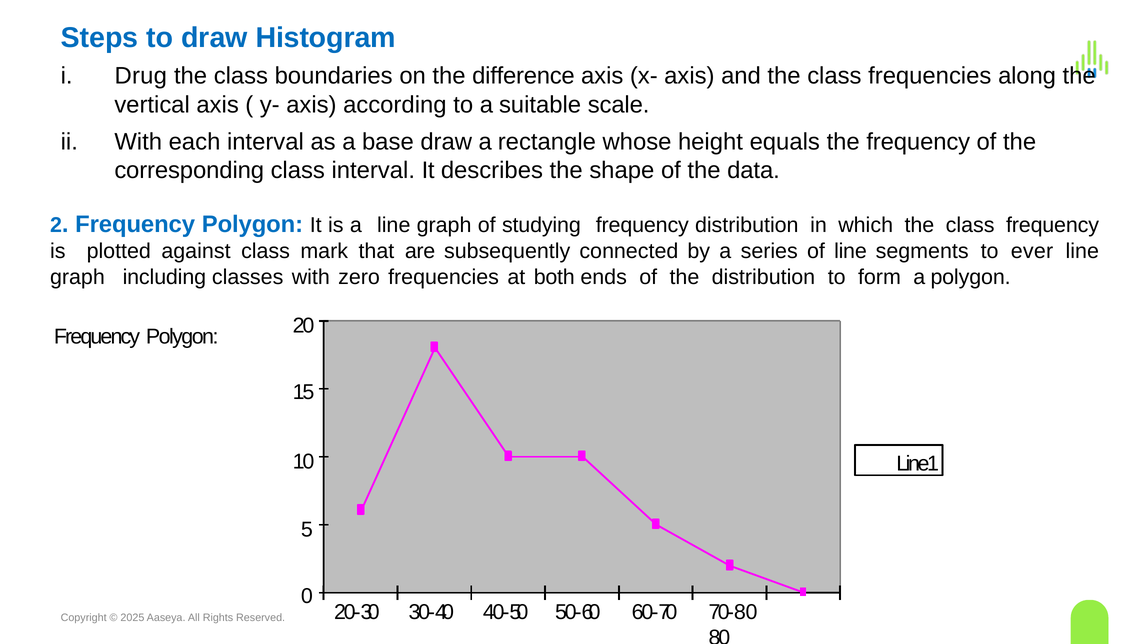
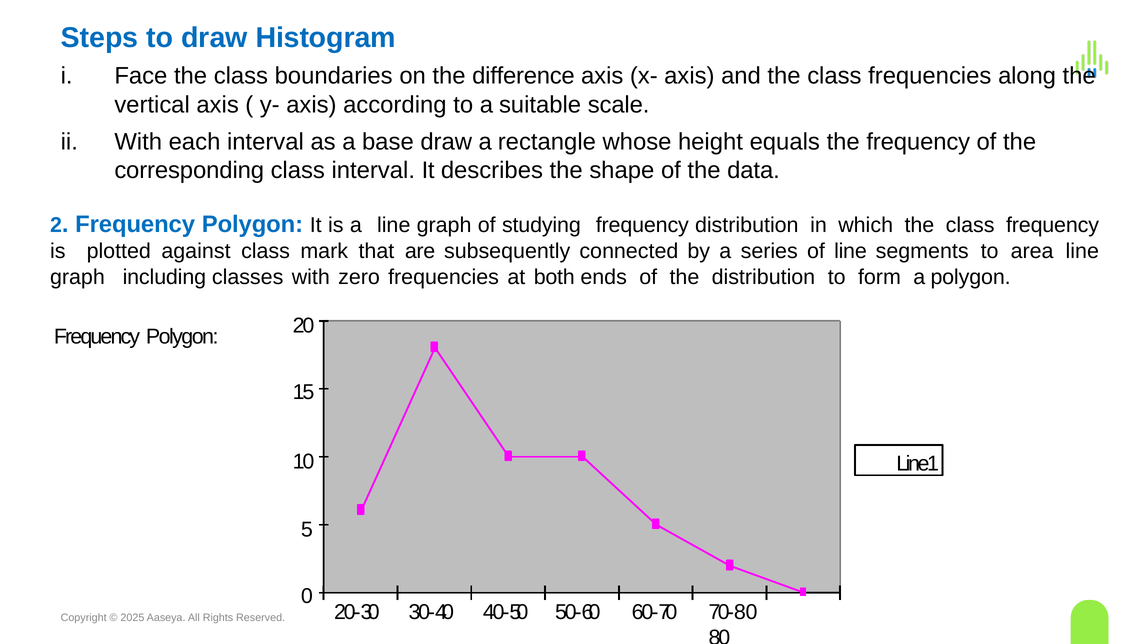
Drug: Drug -> Face
ever: ever -> area
